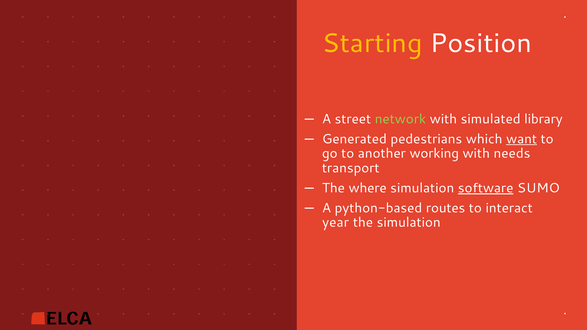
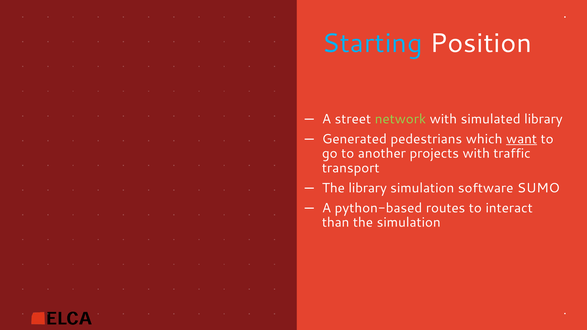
Starting colour: yellow -> light blue
working: working -> projects
needs: needs -> traffic
The where: where -> library
software underline: present -> none
year: year -> than
